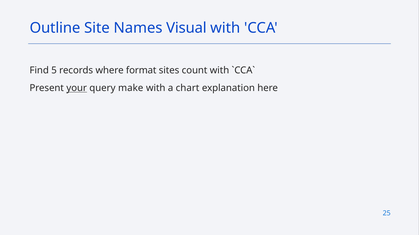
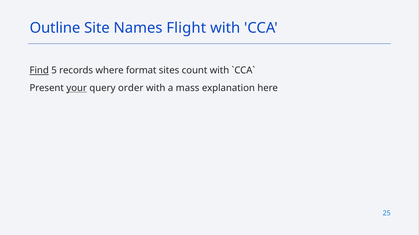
Visual: Visual -> Flight
Find underline: none -> present
make: make -> order
chart: chart -> mass
